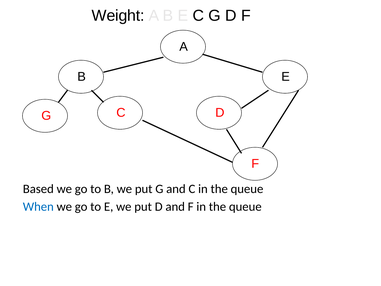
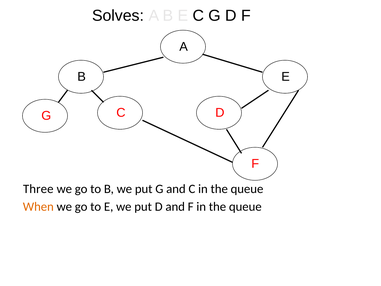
Weight: Weight -> Solves
Based: Based -> Three
When colour: blue -> orange
